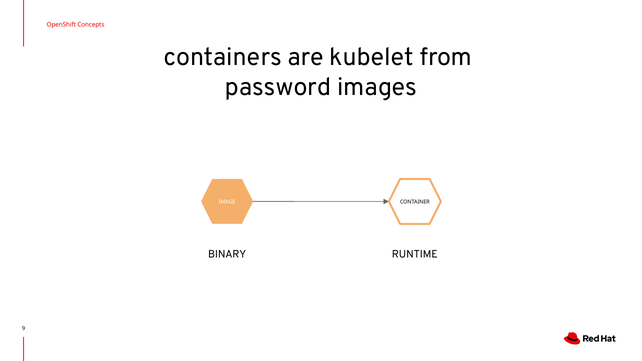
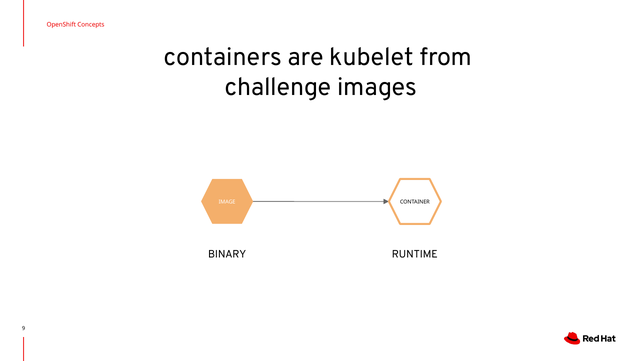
password: password -> challenge
